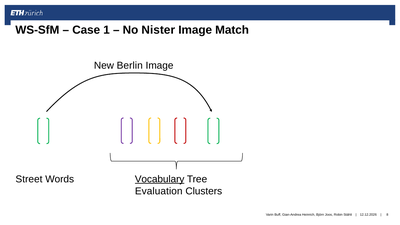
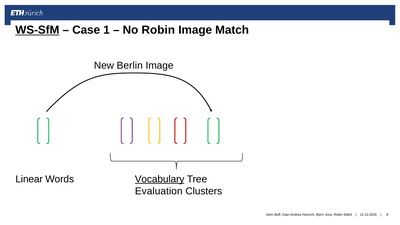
WS-SfM underline: none -> present
No Nister: Nister -> Robin
Street: Street -> Linear
